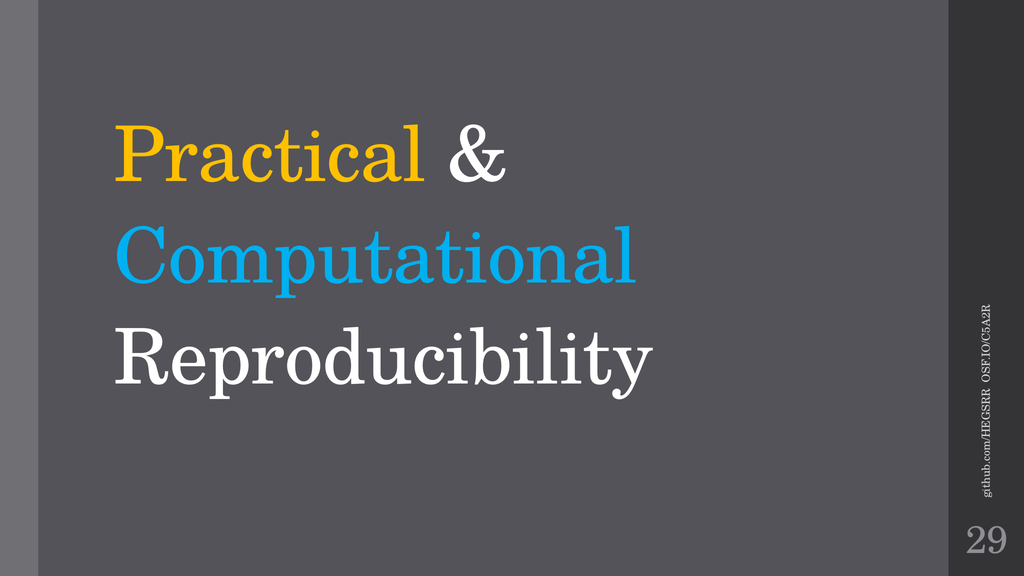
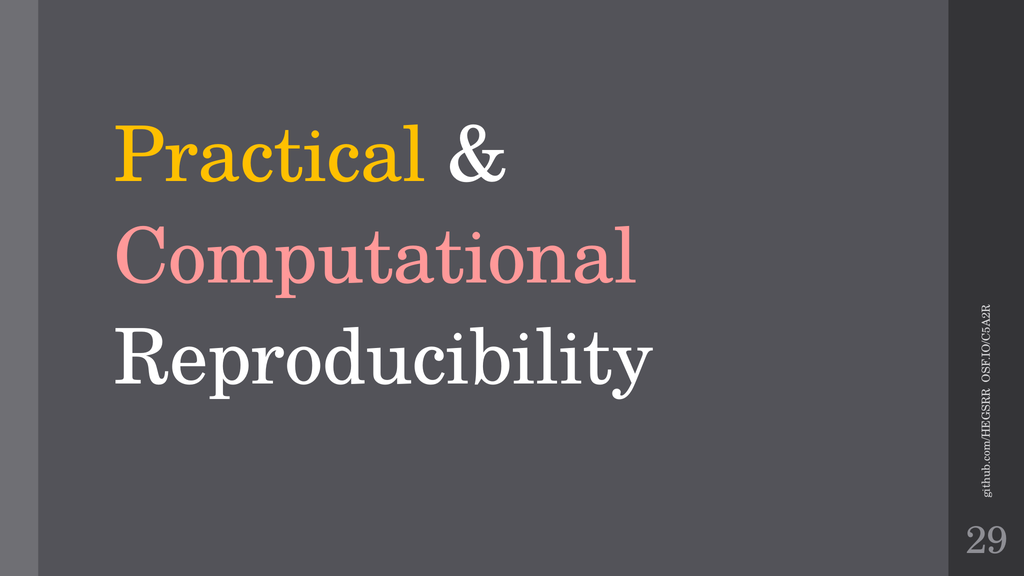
Computational colour: light blue -> pink
